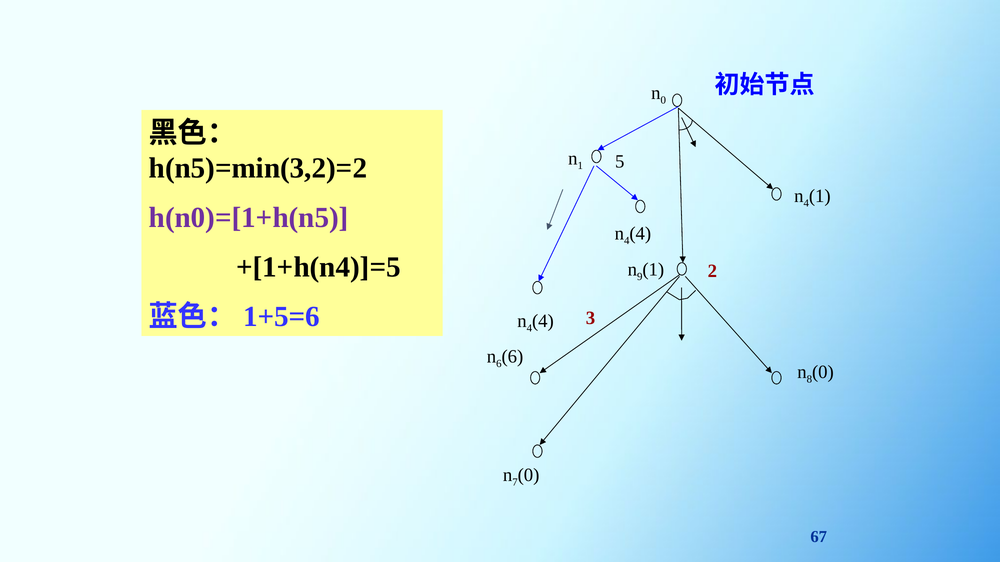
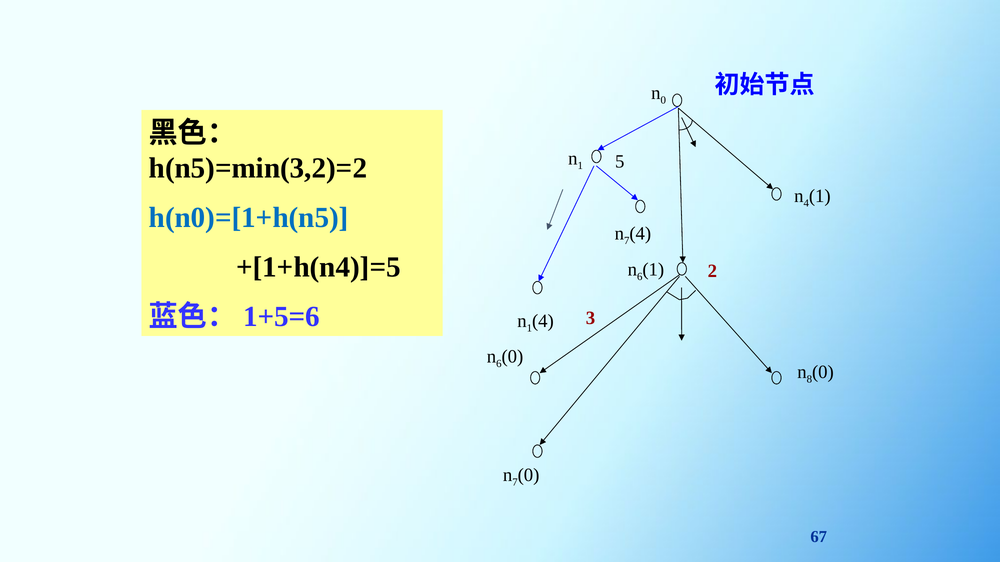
h(n0)=[1+h(n5 colour: purple -> blue
4 at (627, 241): 4 -> 7
9 at (640, 277): 9 -> 6
4 at (529, 328): 4 -> 1
6 at (512, 357): 6 -> 0
